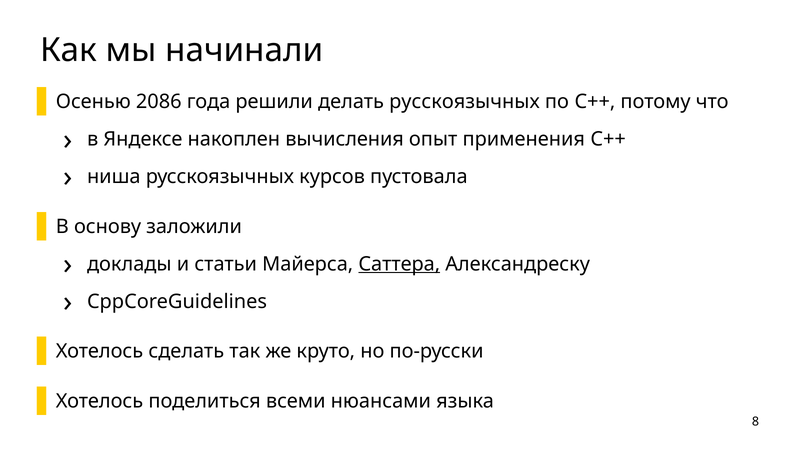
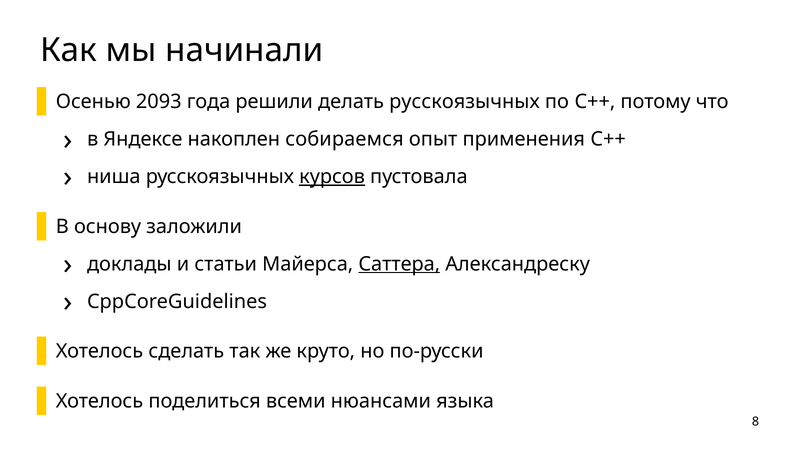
2086: 2086 -> 2093
вычисления: вычисления -> собираемся
курсов underline: none -> present
